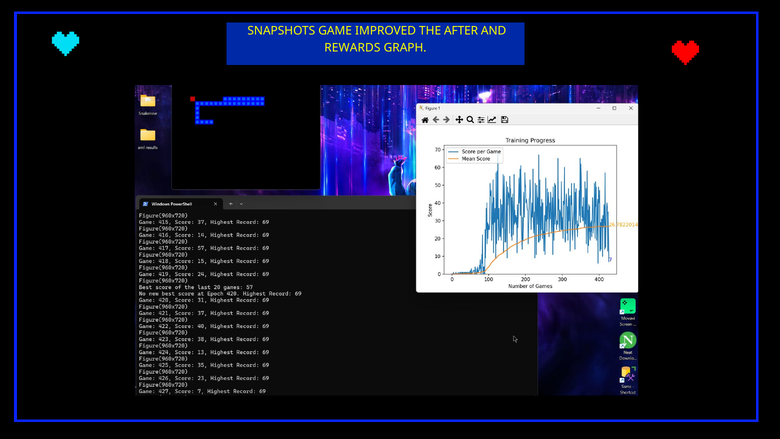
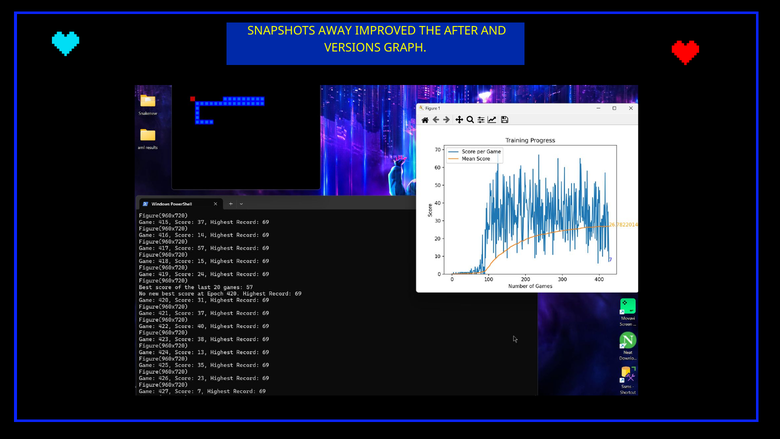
GAME: GAME -> AWAY
REWARDS: REWARDS -> VERSIONS
